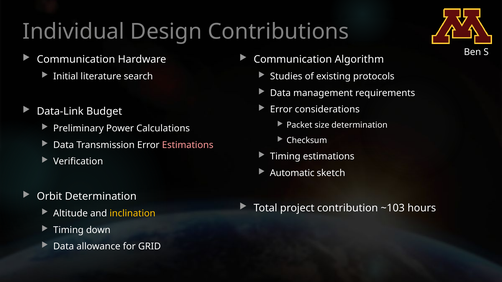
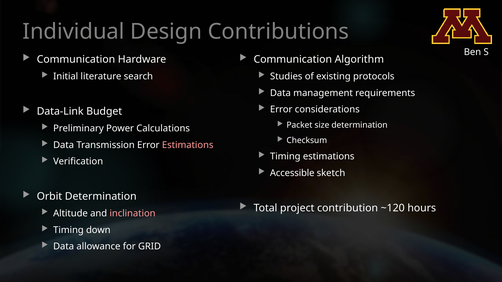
Automatic: Automatic -> Accessible
~103: ~103 -> ~120
inclination colour: yellow -> pink
